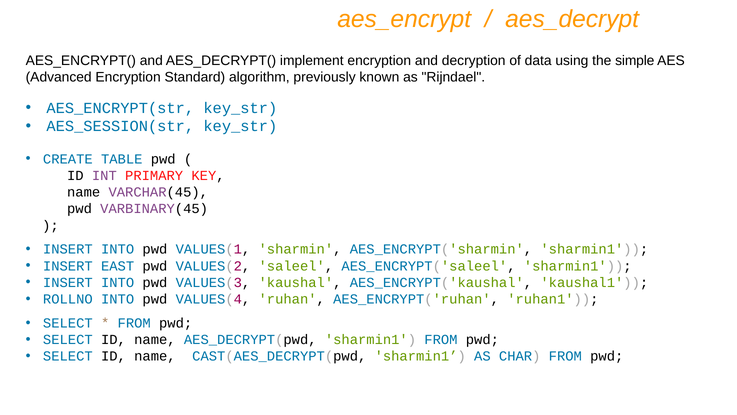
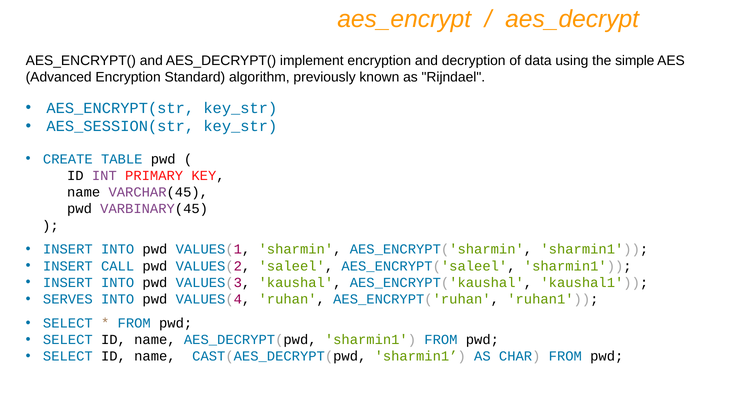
EAST: EAST -> CALL
ROLLNO: ROLLNO -> SERVES
